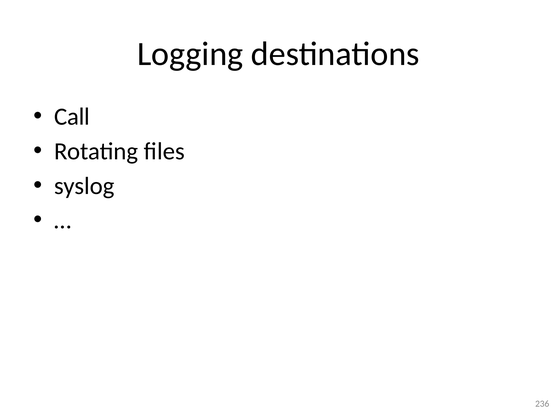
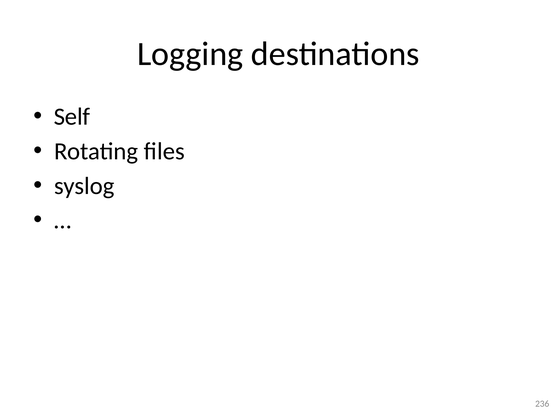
Call: Call -> Self
